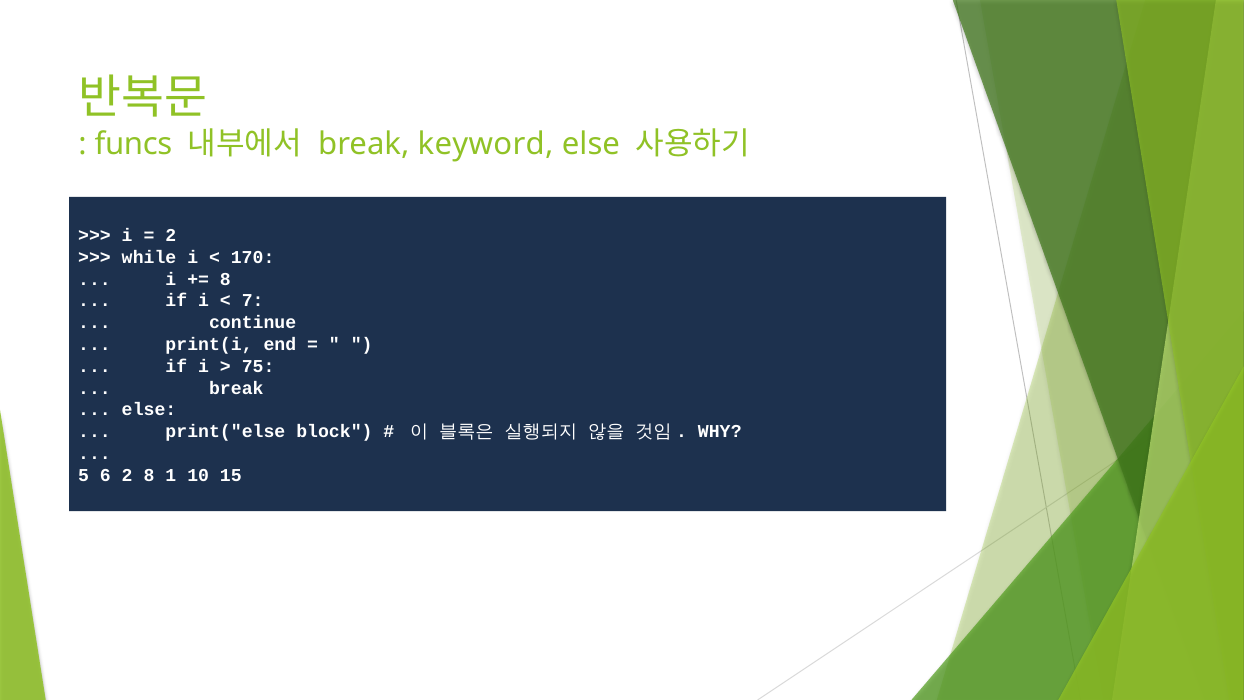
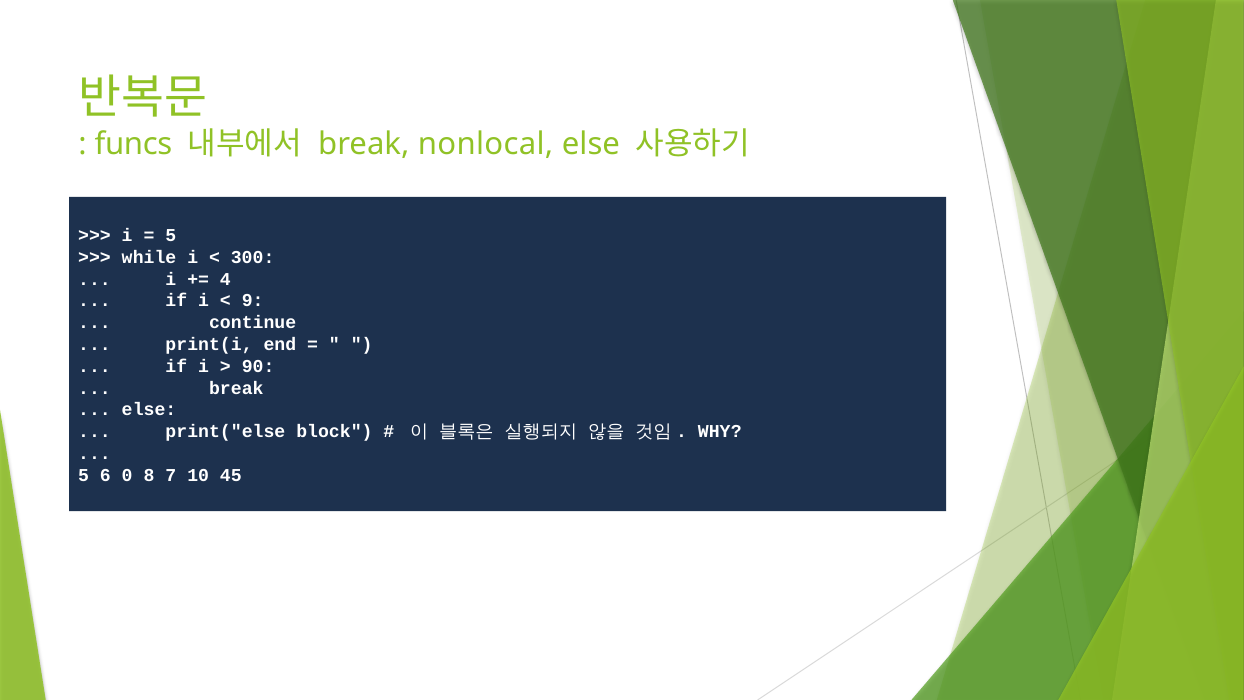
keyword: keyword -> nonlocal
2 at (171, 235): 2 -> 5
170: 170 -> 300
8 at (225, 279): 8 -> 4
7: 7 -> 9
75: 75 -> 90
6 2: 2 -> 0
1: 1 -> 7
15: 15 -> 45
